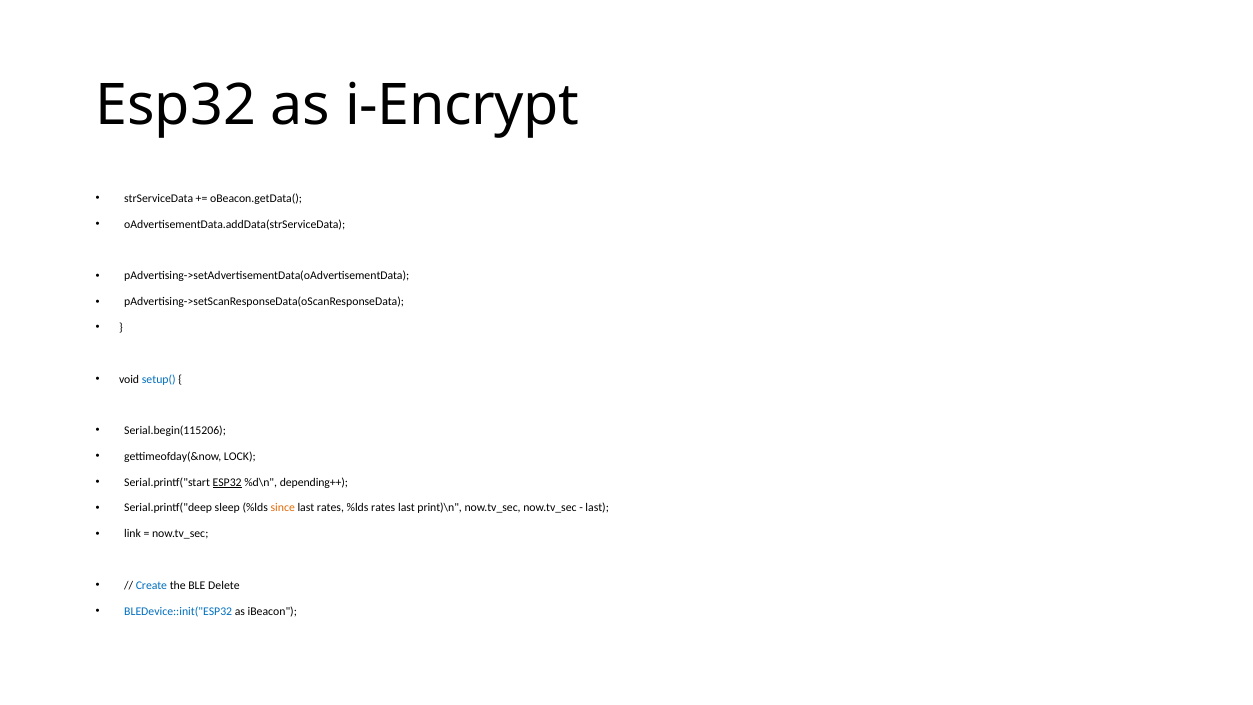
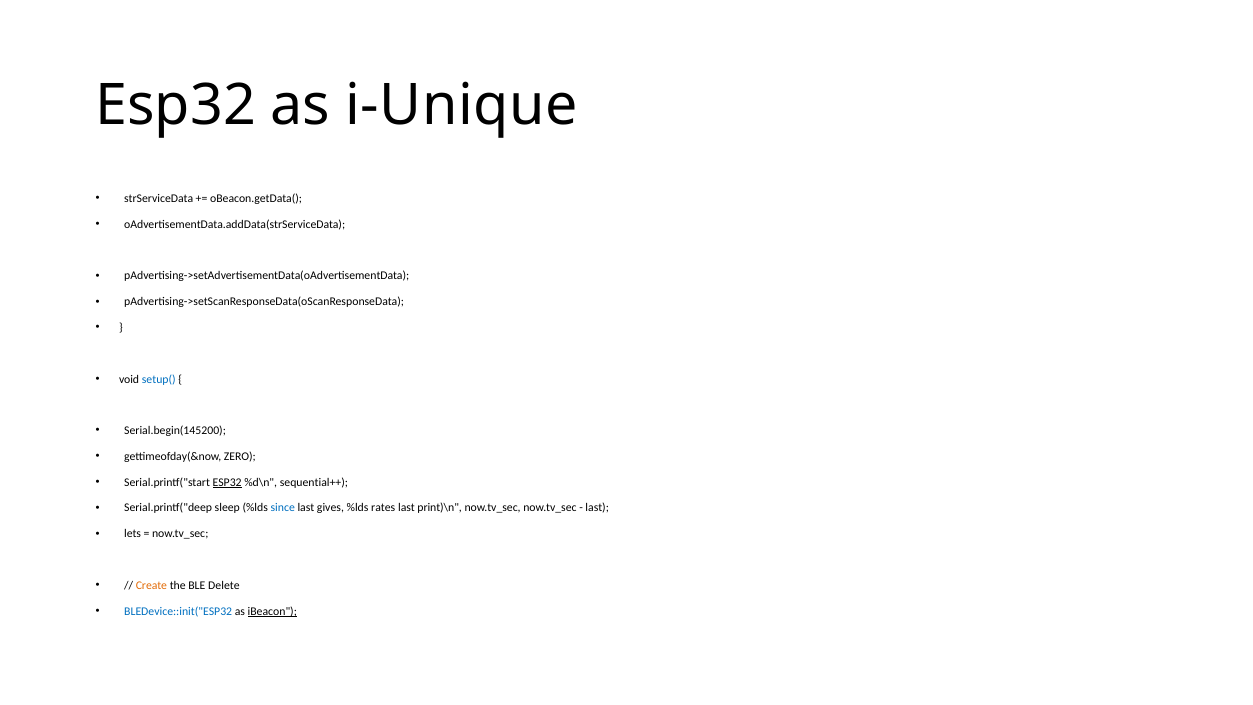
i-Encrypt: i-Encrypt -> i-Unique
Serial.begin(115206: Serial.begin(115206 -> Serial.begin(145200
LOCK: LOCK -> ZERO
depending++: depending++ -> sequential++
since colour: orange -> blue
last rates: rates -> gives
link: link -> lets
Create colour: blue -> orange
iBeacon underline: none -> present
